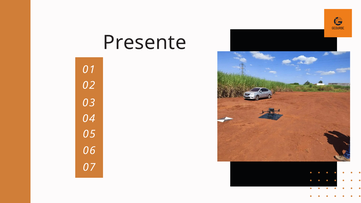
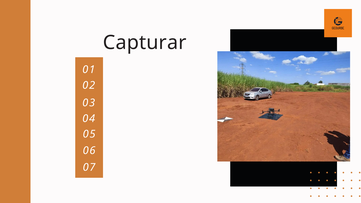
Presente: Presente -> Capturar
